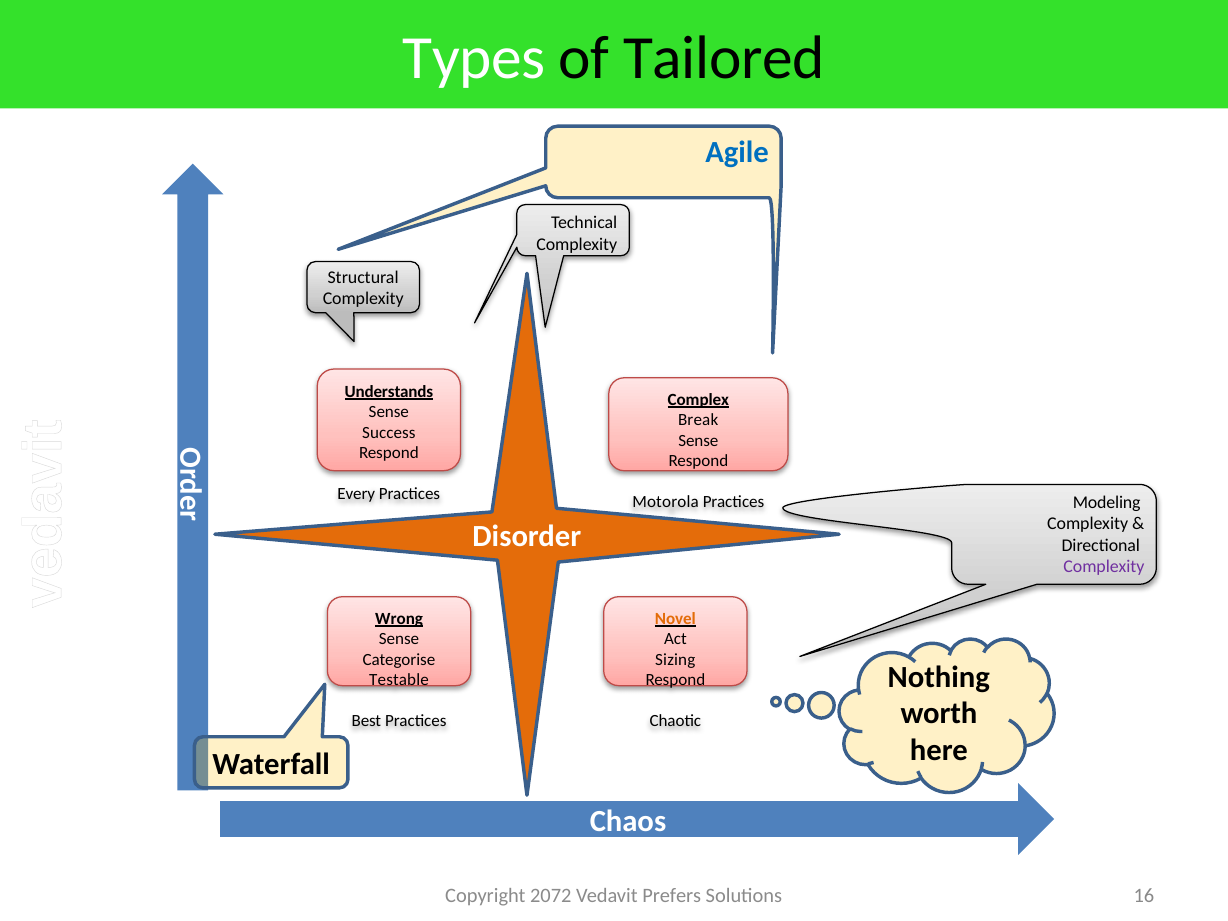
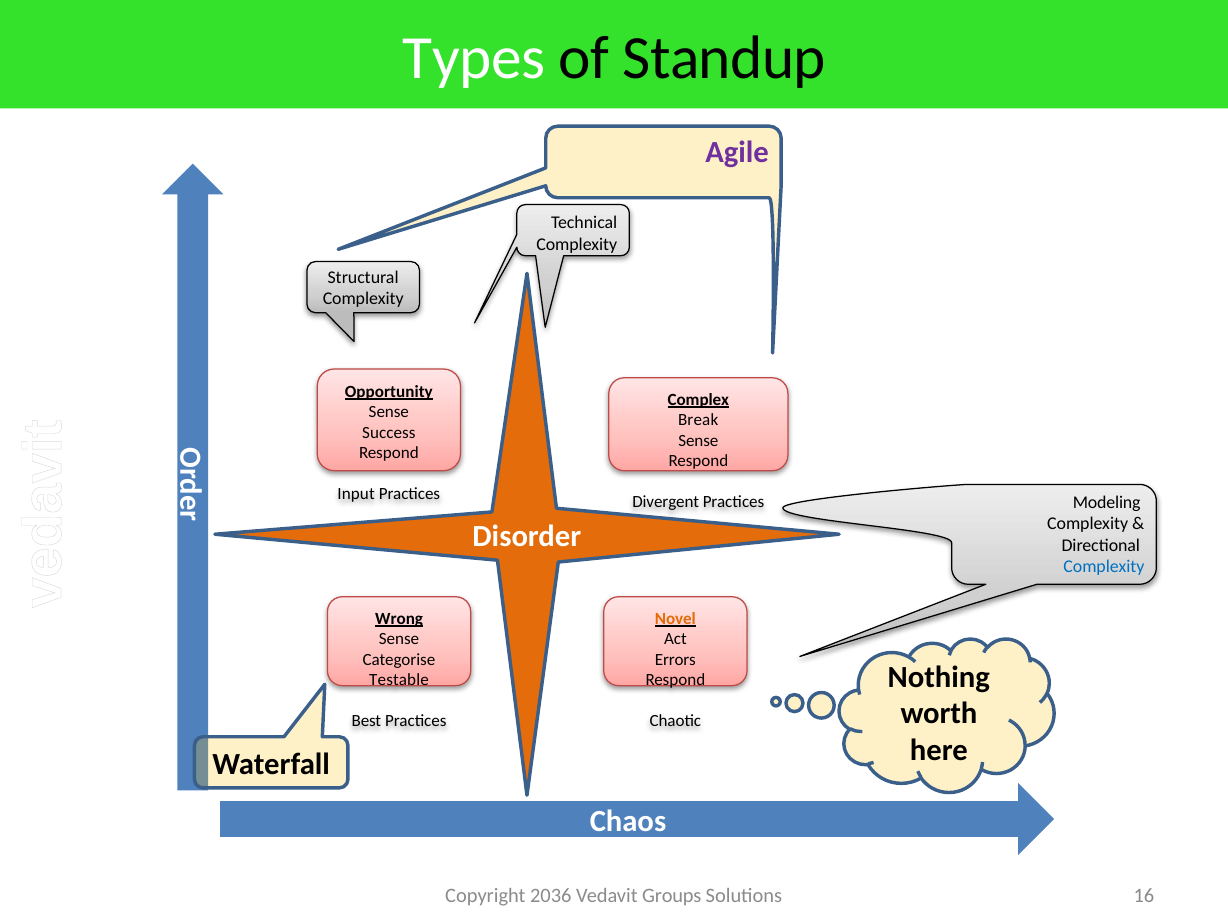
Tailored: Tailored -> Standup
Agile colour: blue -> purple
Understands: Understands -> Opportunity
Every: Every -> Input
Motorola: Motorola -> Divergent
Complexity at (1104, 567) colour: purple -> blue
Sizing: Sizing -> Errors
2072: 2072 -> 2036
Prefers: Prefers -> Groups
